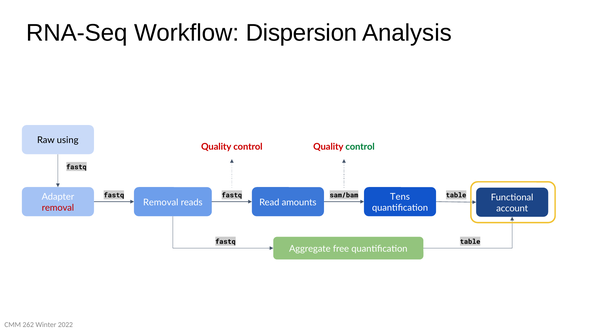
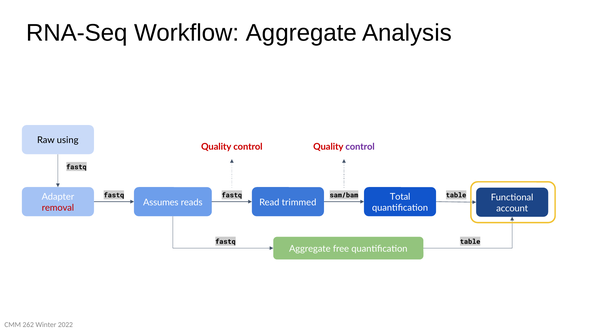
Workflow Dispersion: Dispersion -> Aggregate
control at (360, 147) colour: green -> purple
Tens: Tens -> Total
Removal at (161, 202): Removal -> Assumes
amounts: amounts -> trimmed
